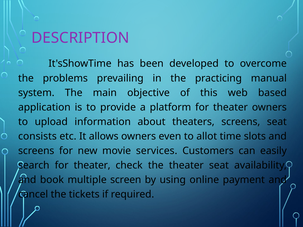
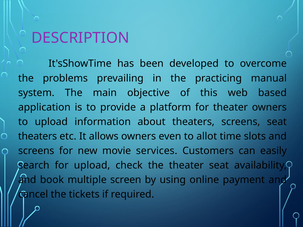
consists at (37, 136): consists -> theaters
search for theater: theater -> upload
